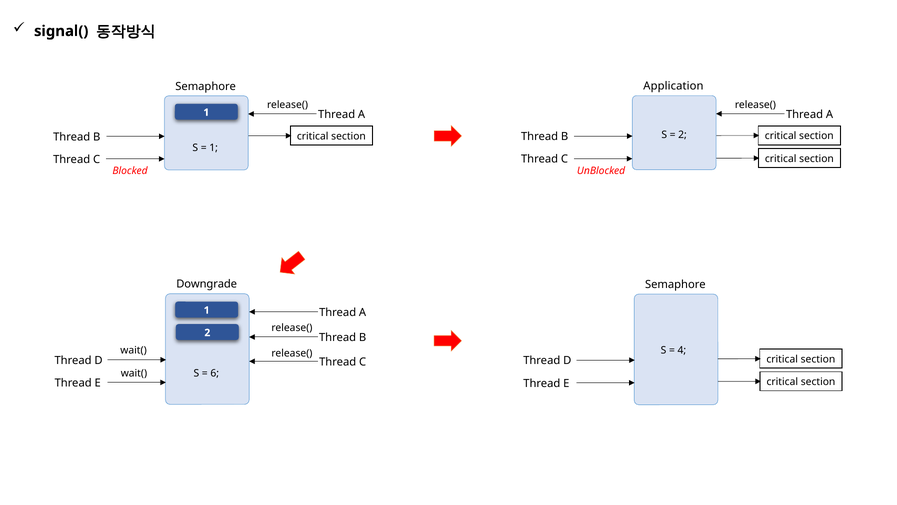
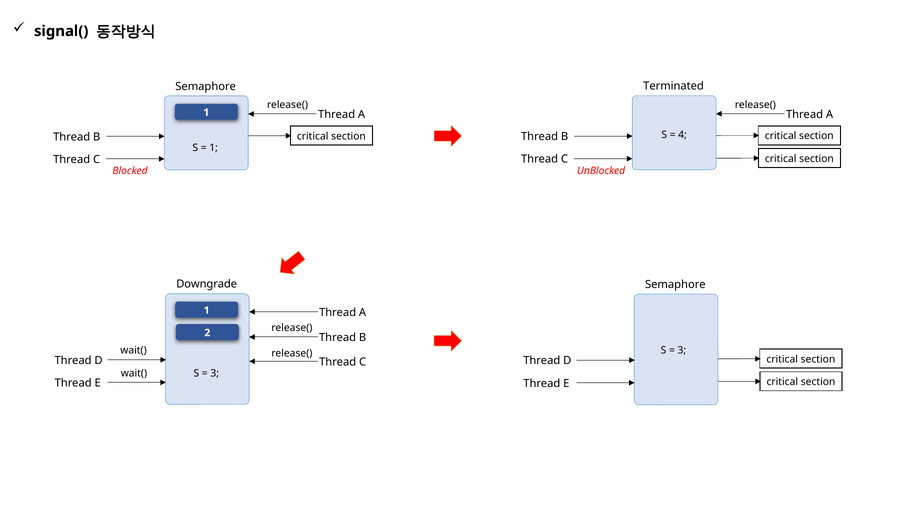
Application: Application -> Terminated
2 at (683, 135): 2 -> 4
4 at (682, 350): 4 -> 3
6 at (215, 373): 6 -> 3
